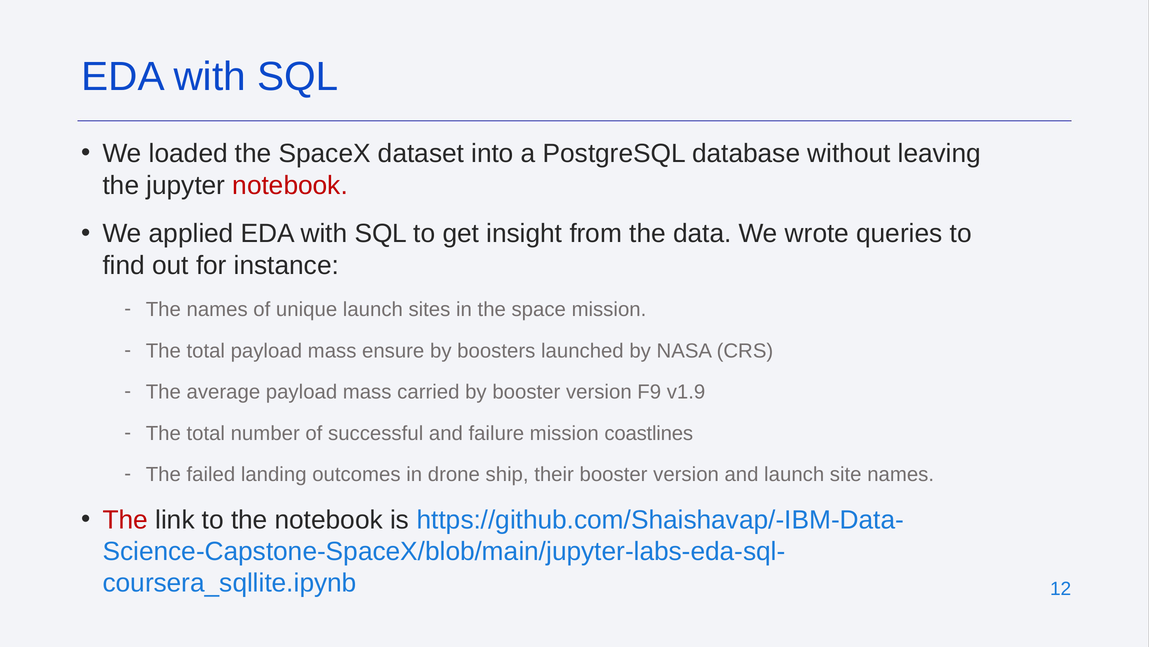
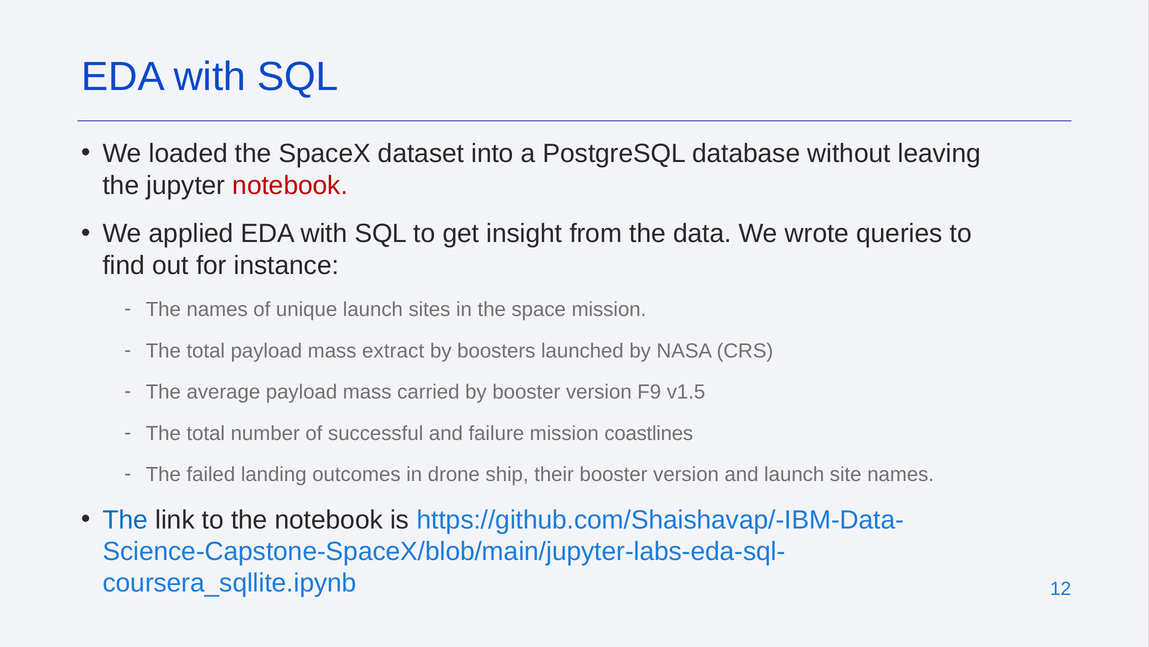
ensure: ensure -> extract
v1.9: v1.9 -> v1.5
The at (125, 519) colour: red -> blue
